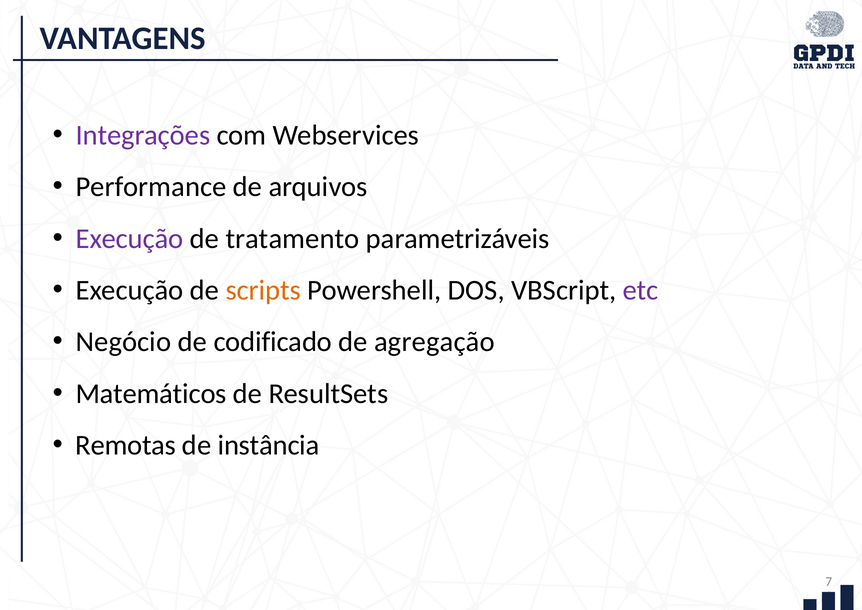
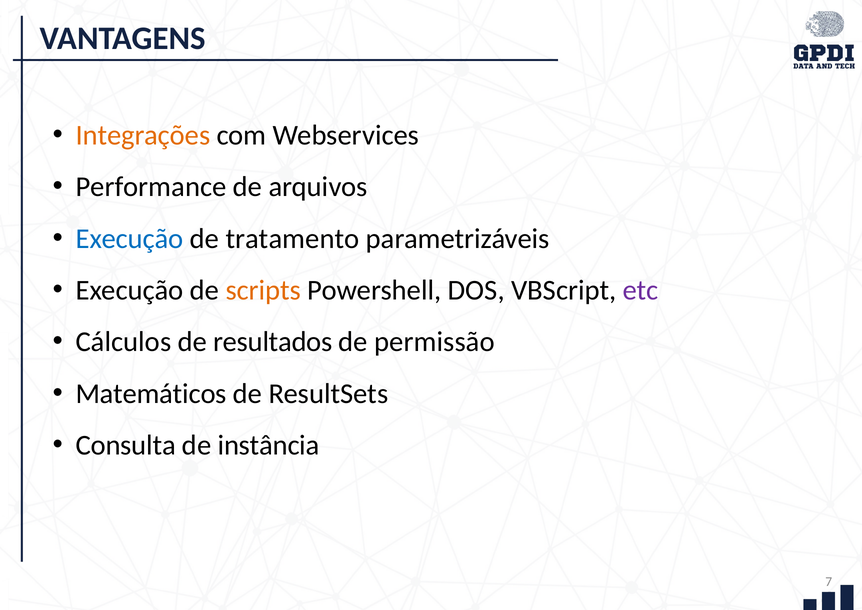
Integrações colour: purple -> orange
Execução at (130, 238) colour: purple -> blue
Negócio: Negócio -> Cálculos
codificado: codificado -> resultados
agregação: agregação -> permissão
Remotas: Remotas -> Consulta
